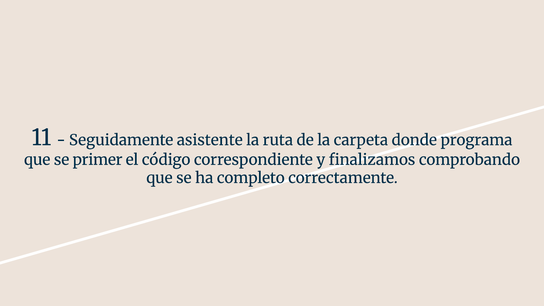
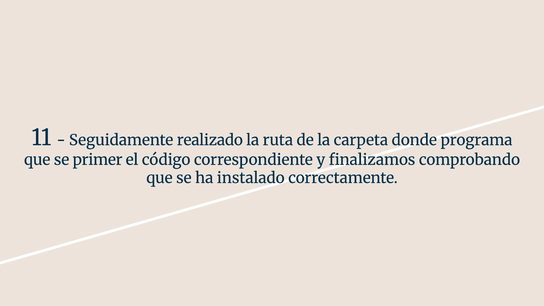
asistente: asistente -> realizado
completo: completo -> instalado
